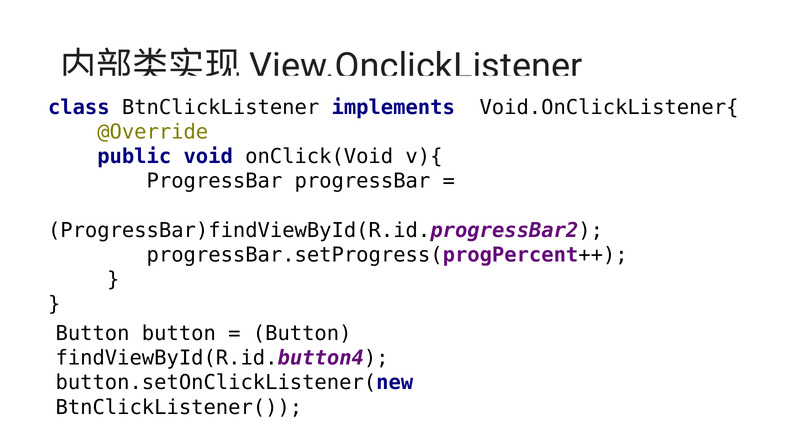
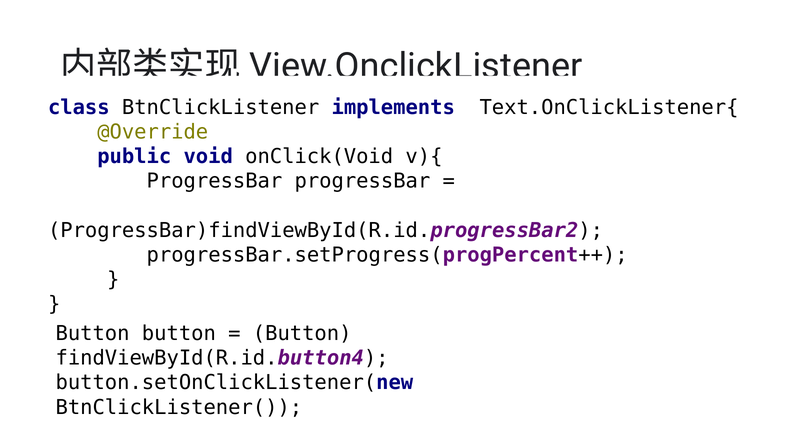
Void.OnClickListener{: Void.OnClickListener{ -> Text.OnClickListener{
